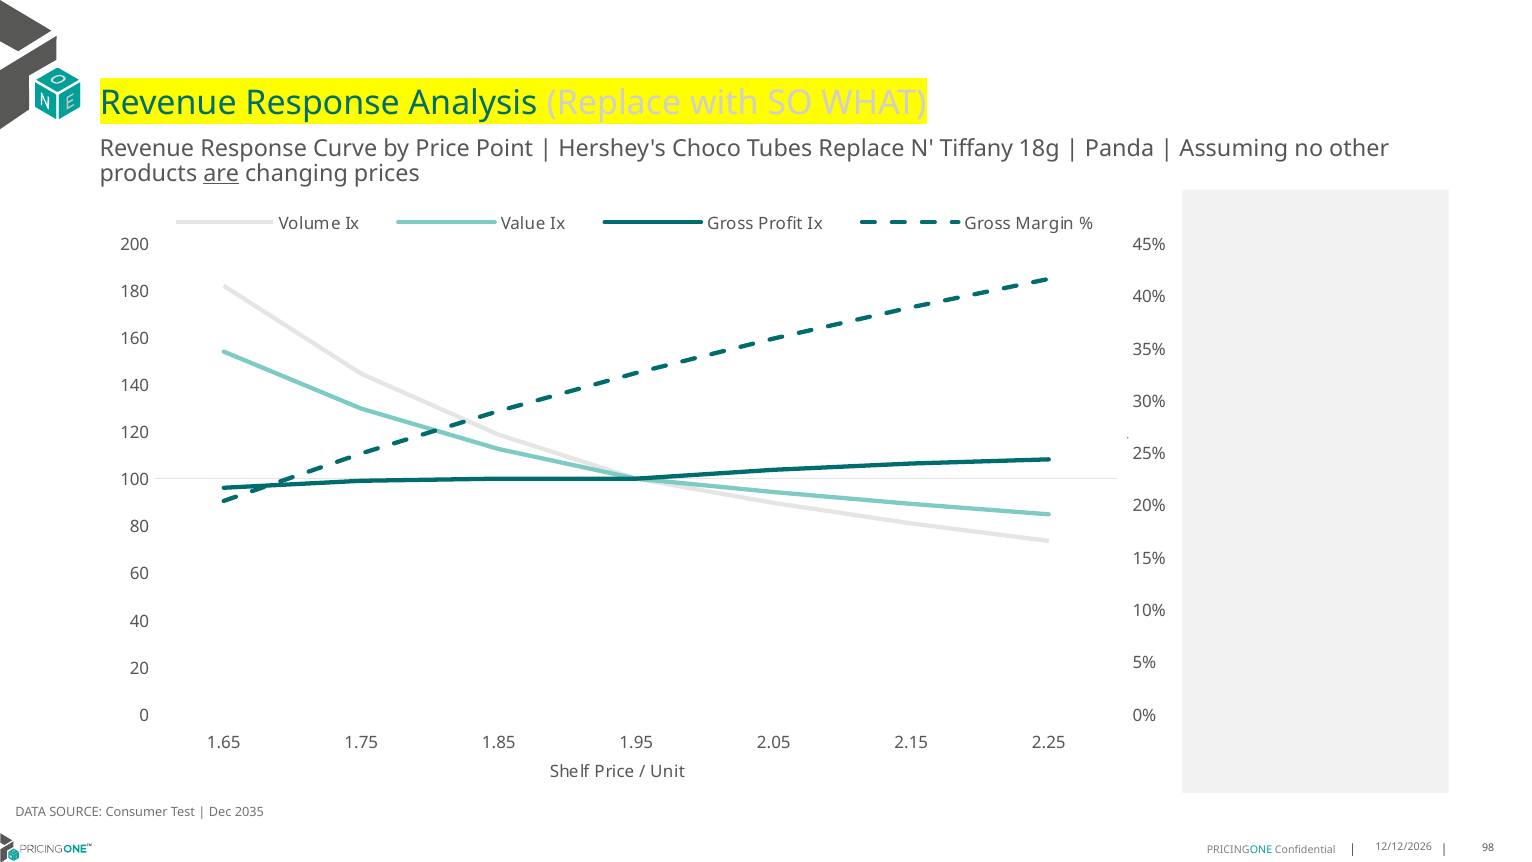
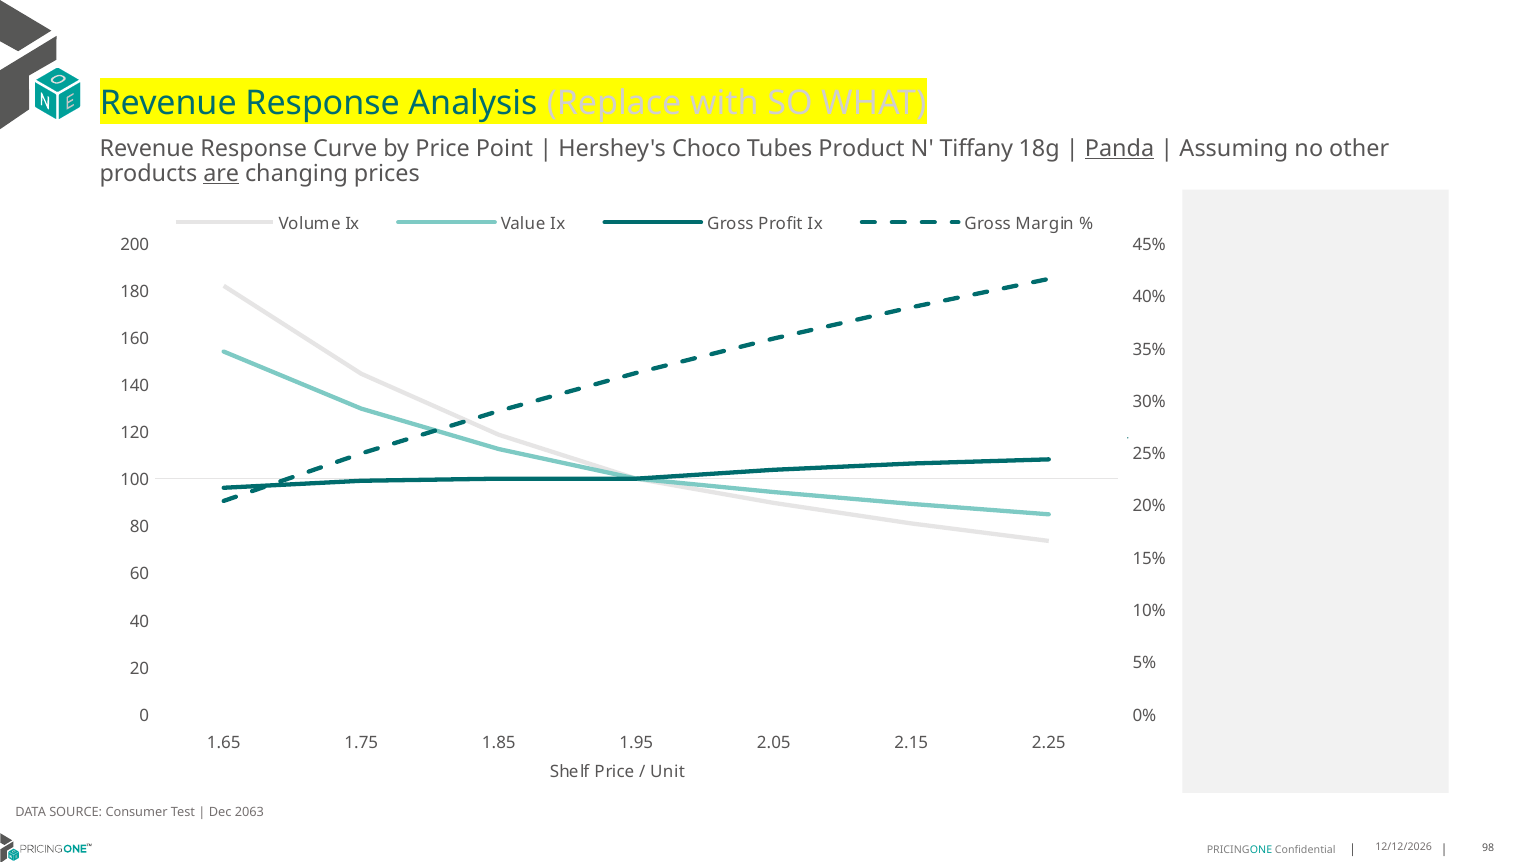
Tubes Replace: Replace -> Product
Panda underline: none -> present
2035: 2035 -> 2063
